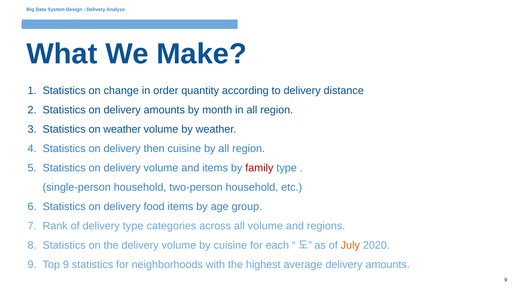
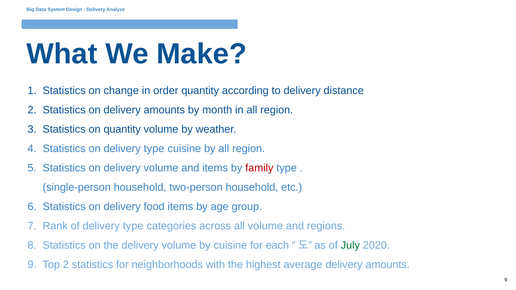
on weather: weather -> quantity
on delivery then: then -> type
July colour: orange -> green
Top 9: 9 -> 2
